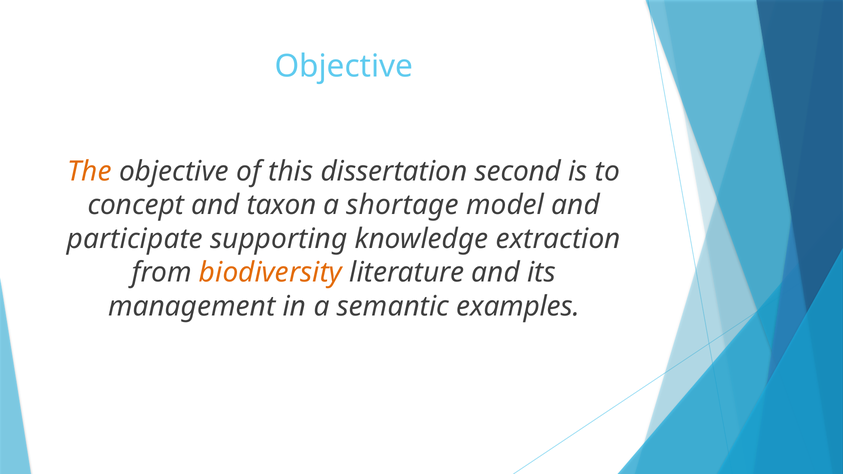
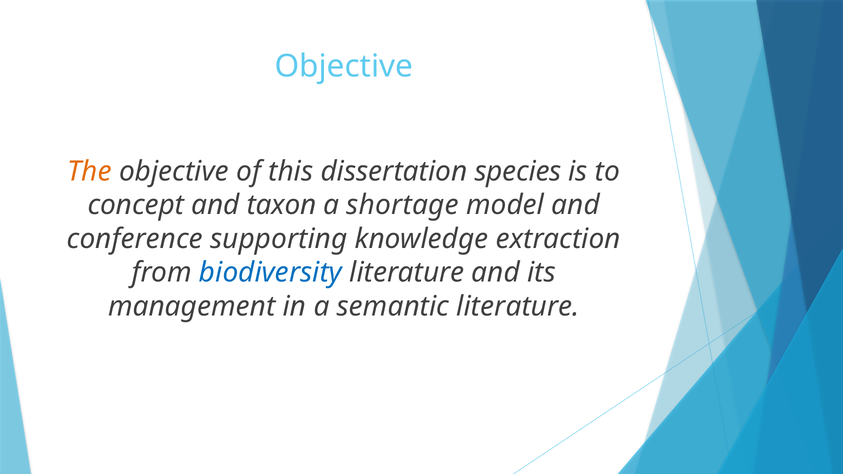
second: second -> species
participate: participate -> conference
biodiversity colour: orange -> blue
semantic examples: examples -> literature
